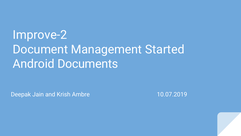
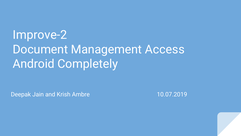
Started: Started -> Access
Documents: Documents -> Completely
